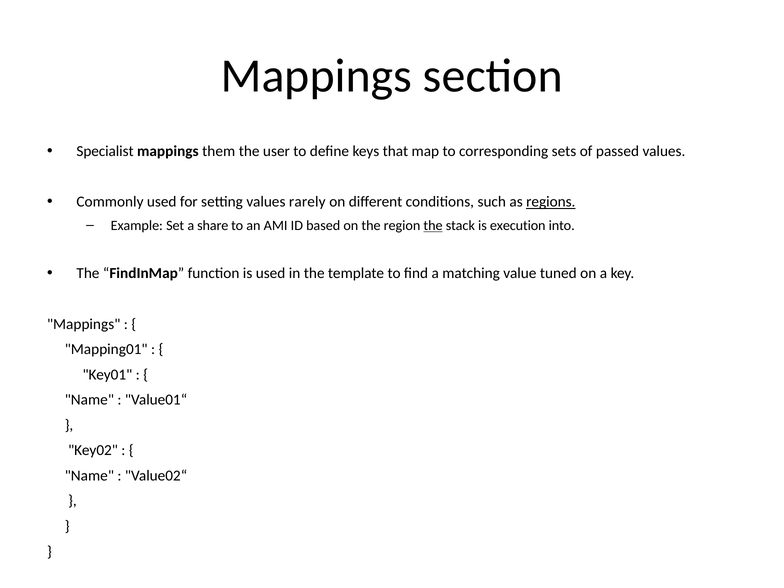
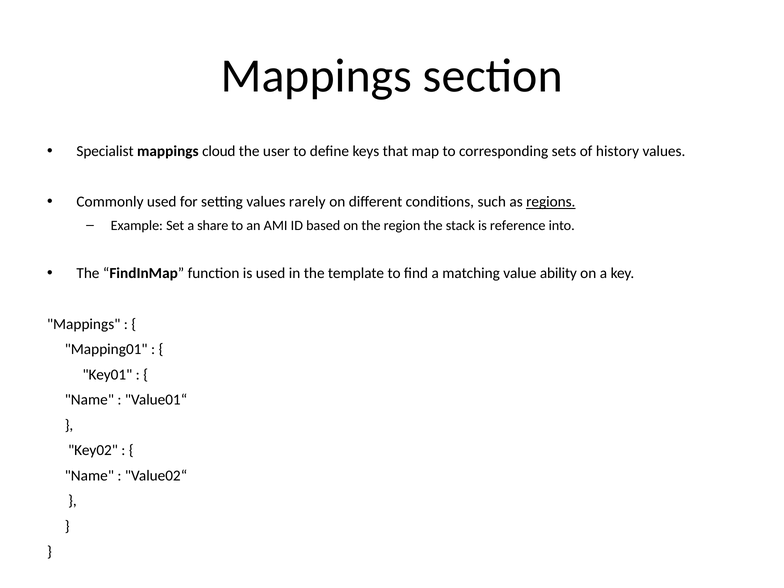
them: them -> cloud
passed: passed -> history
the at (433, 226) underline: present -> none
execution: execution -> reference
tuned: tuned -> ability
